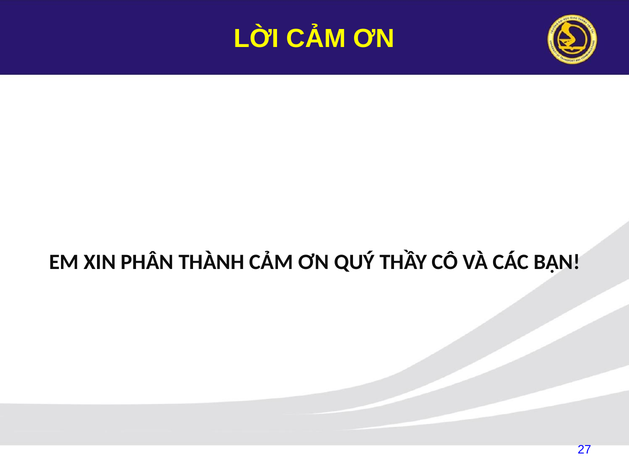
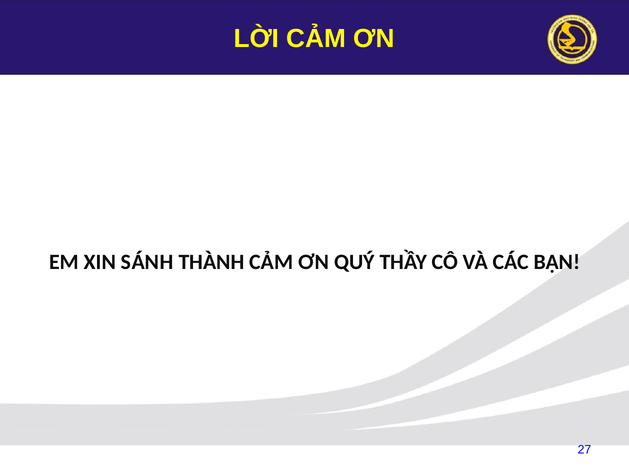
PHÂN: PHÂN -> SÁNH
